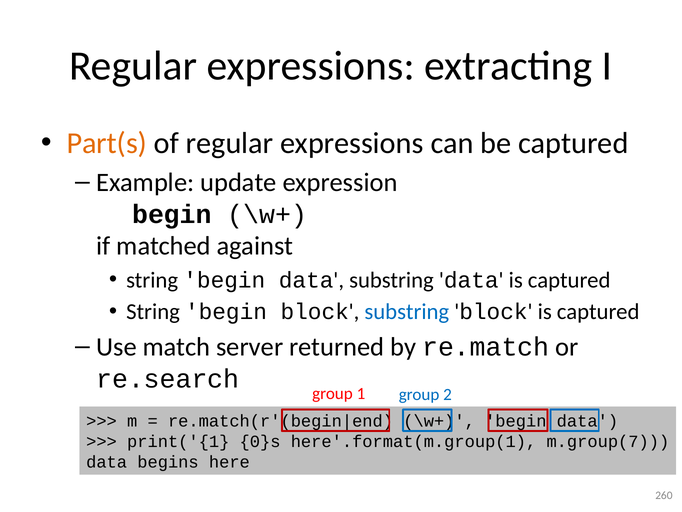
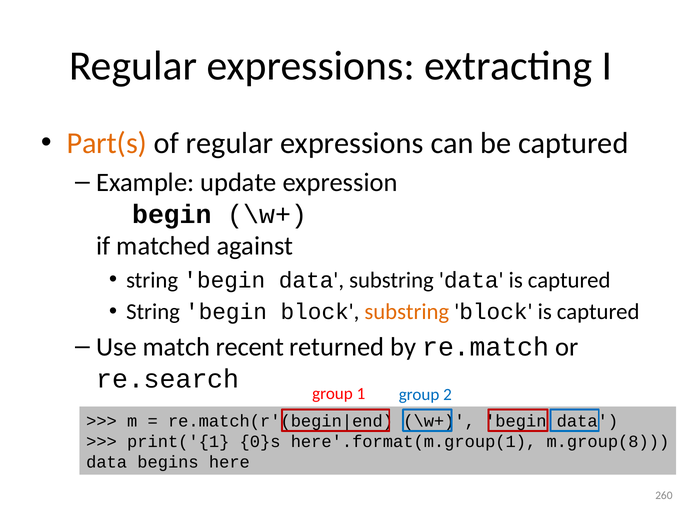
substring at (407, 312) colour: blue -> orange
server: server -> recent
m.group(7: m.group(7 -> m.group(8
